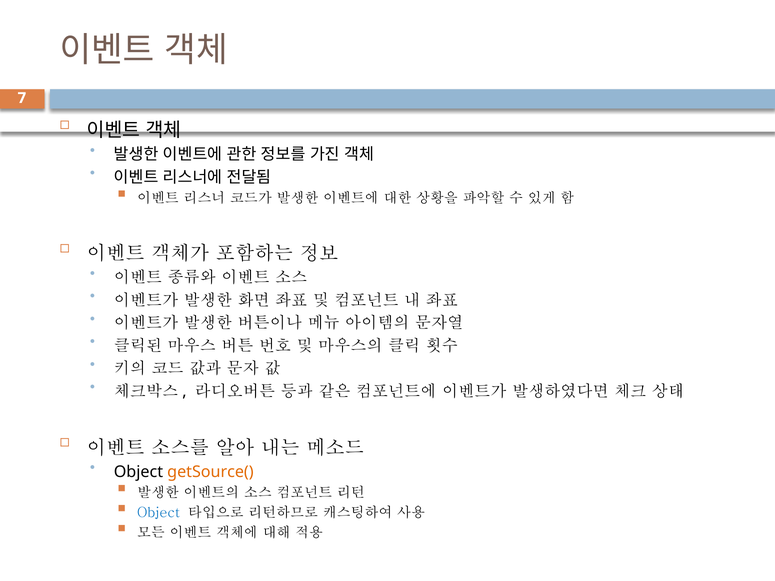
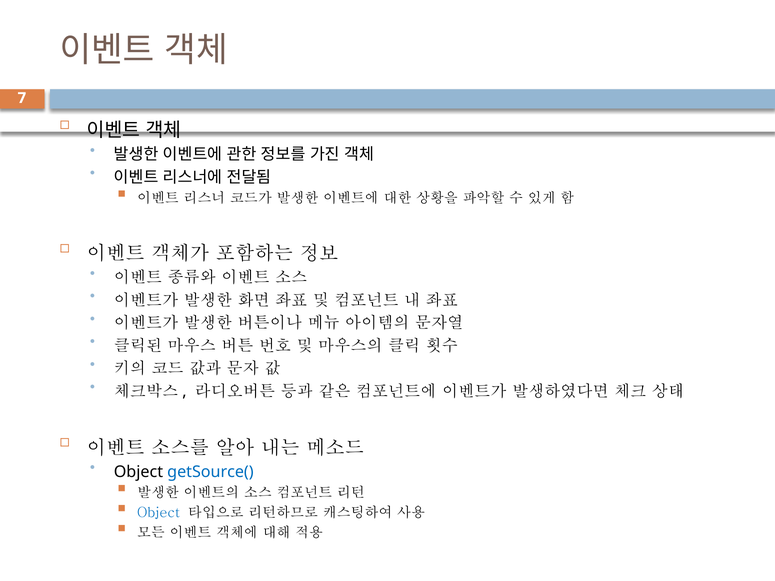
getSource( colour: orange -> blue
